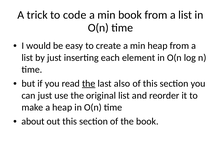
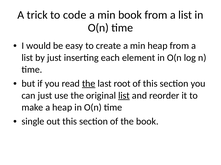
also: also -> root
list at (124, 96) underline: none -> present
about: about -> single
